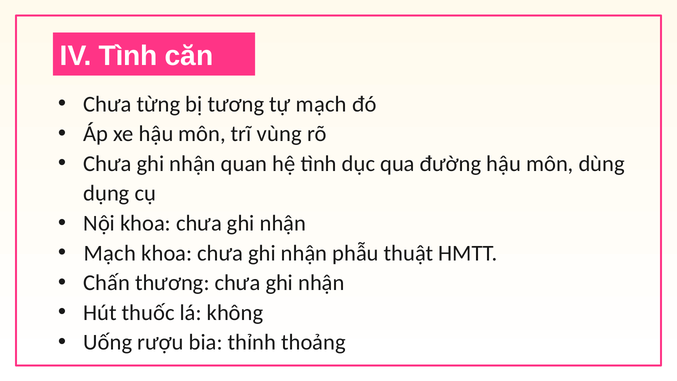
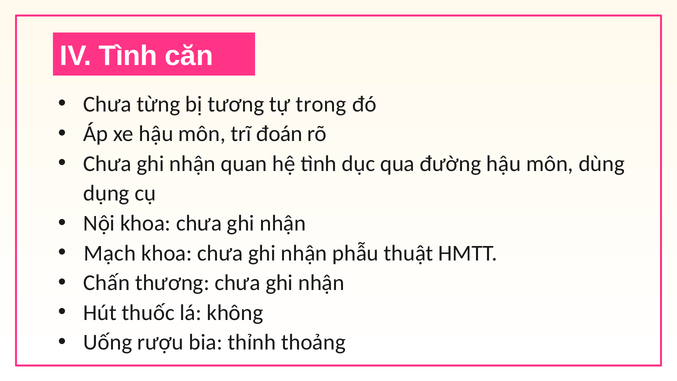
tự mạch: mạch -> trong
vùng: vùng -> đoán
